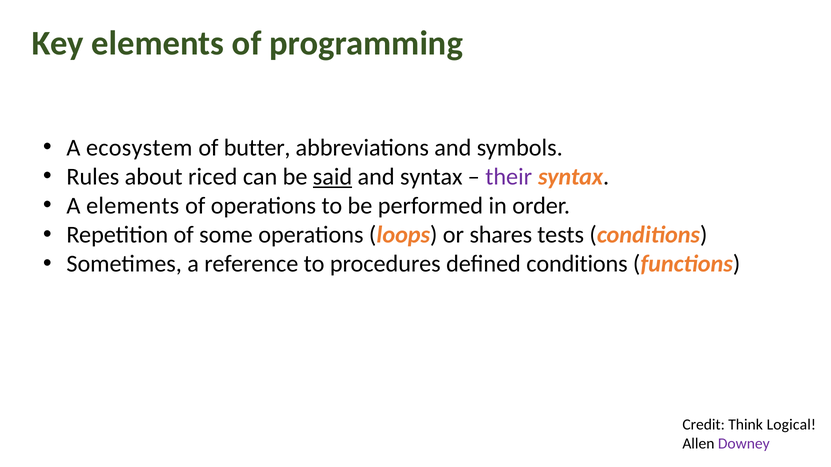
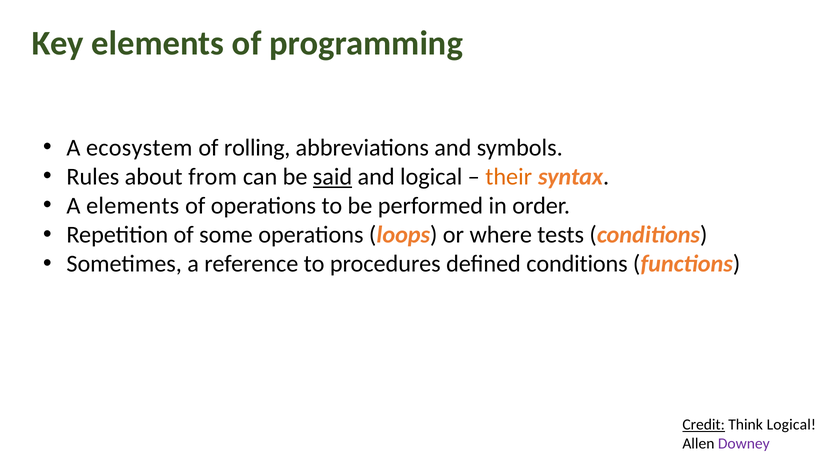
butter: butter -> rolling
riced: riced -> from
and syntax: syntax -> logical
their colour: purple -> orange
shares: shares -> where
Credit underline: none -> present
